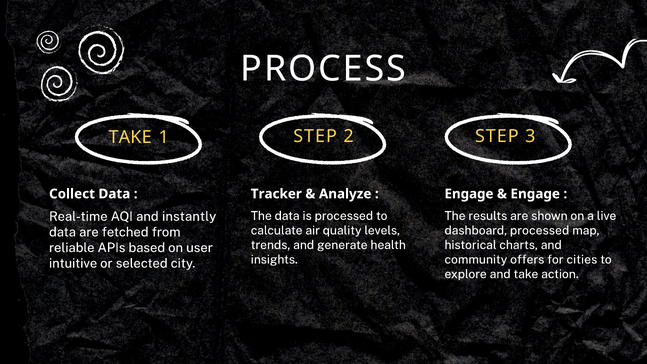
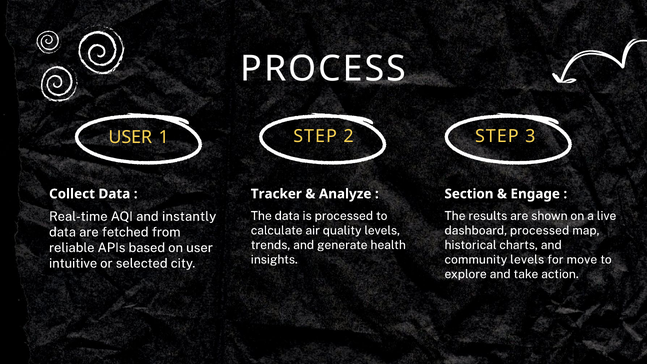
TAKE at (130, 138): TAKE -> USER
Engage at (469, 194): Engage -> Section
community offers: offers -> levels
cities: cities -> move
